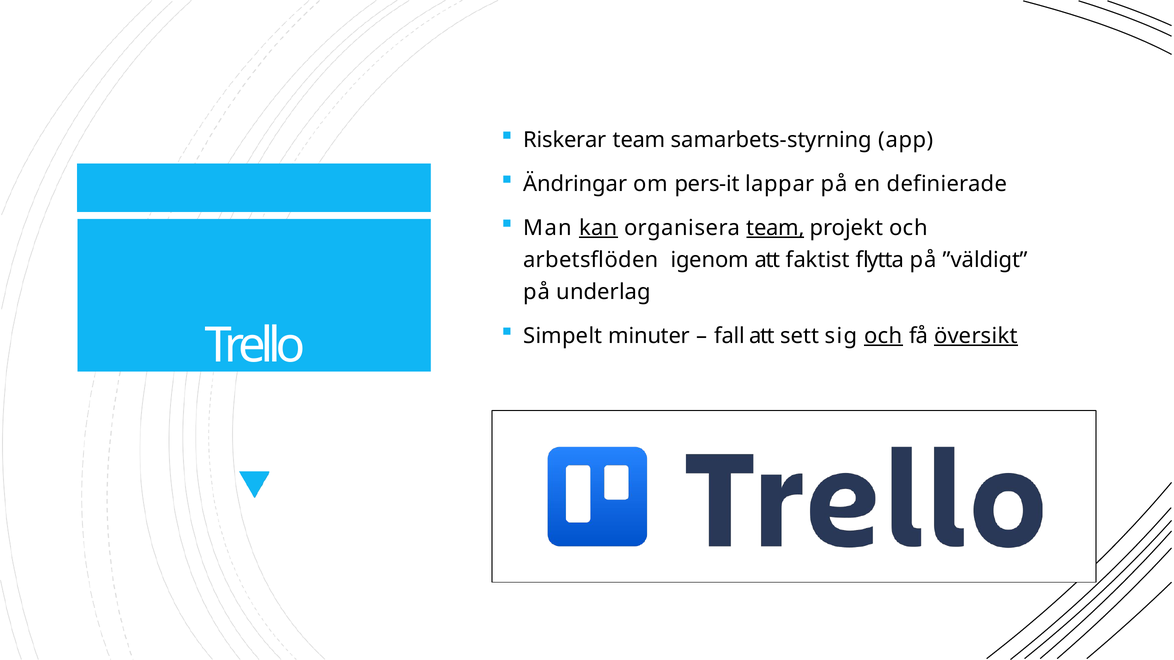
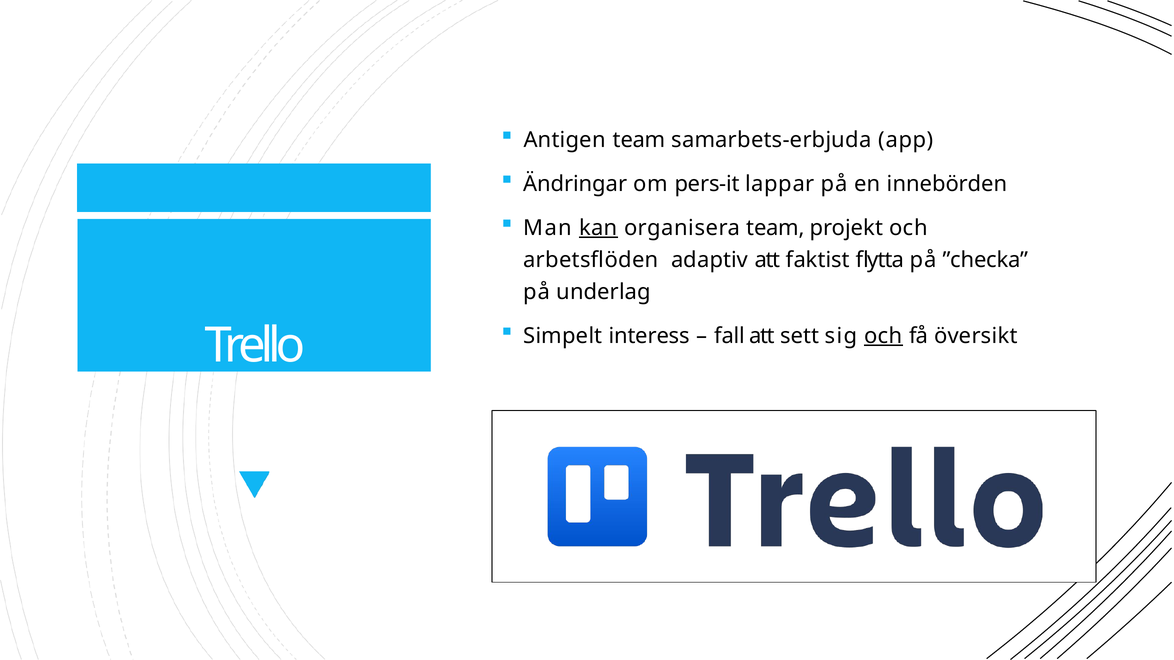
Riskerar: Riskerar -> Antigen
samarbets-styrning: samarbets-styrning -> samarbets-erbjuda
definierade: definierade -> innebörden
team at (775, 228) underline: present -> none
igenom: igenom -> adaptiv
”väldigt: ”väldigt -> ”checka
minuter: minuter -> interess
översikt underline: present -> none
